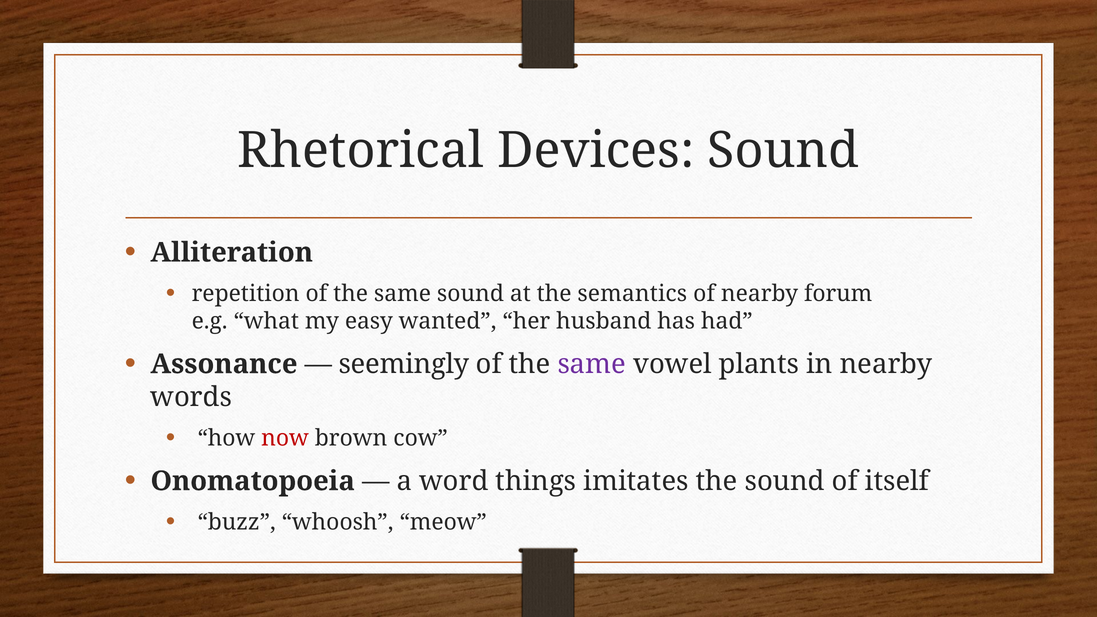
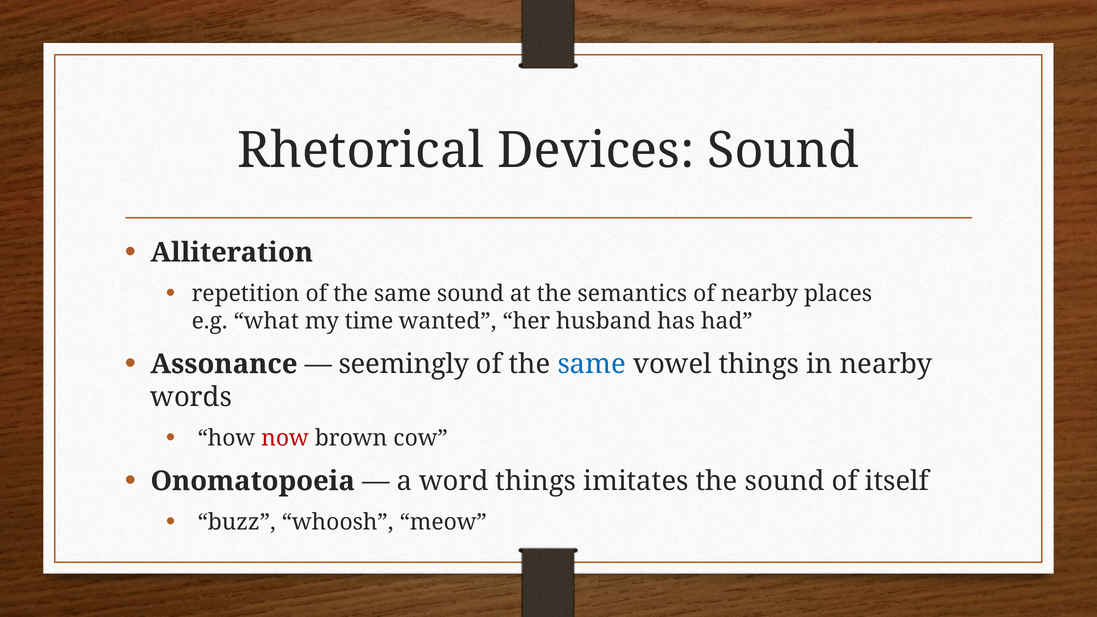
forum: forum -> places
easy: easy -> time
same at (592, 364) colour: purple -> blue
vowel plants: plants -> things
